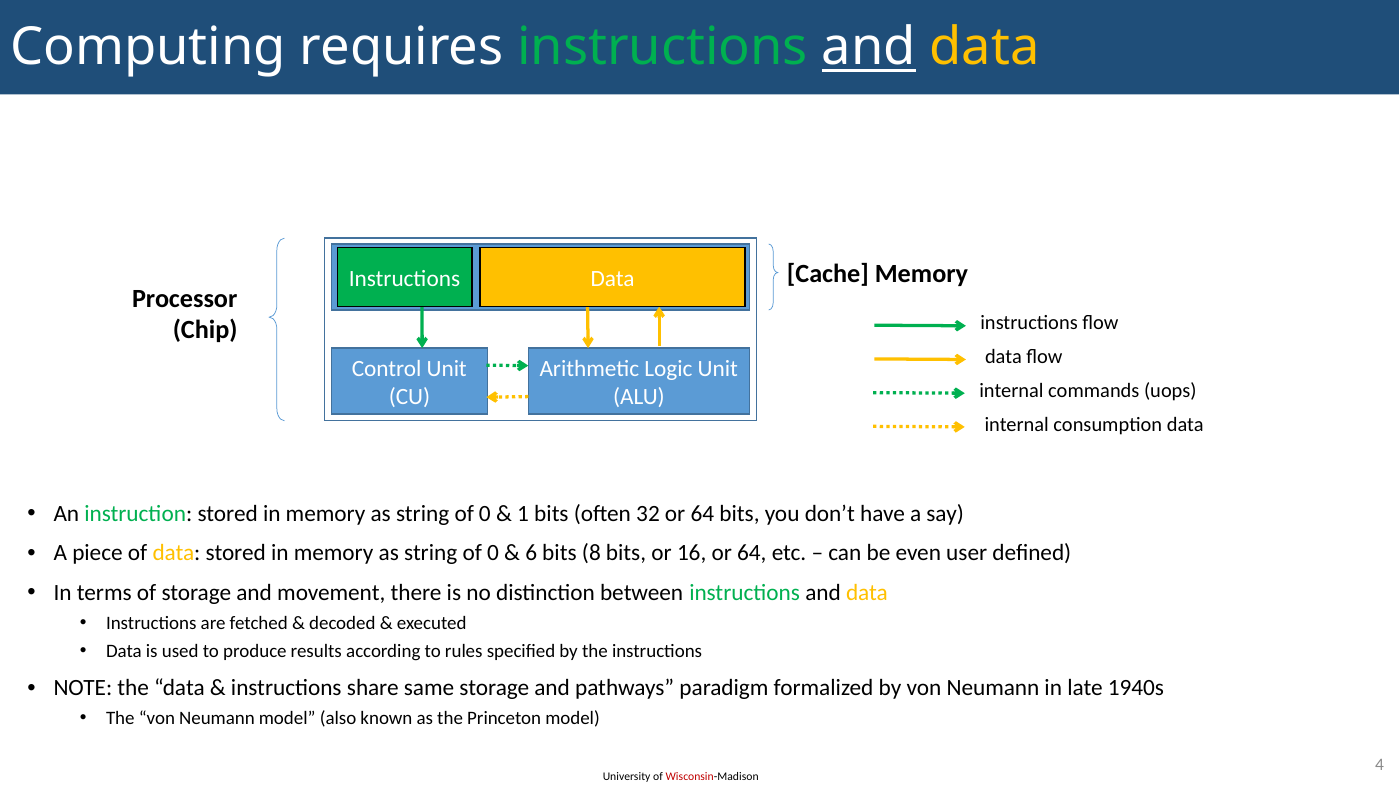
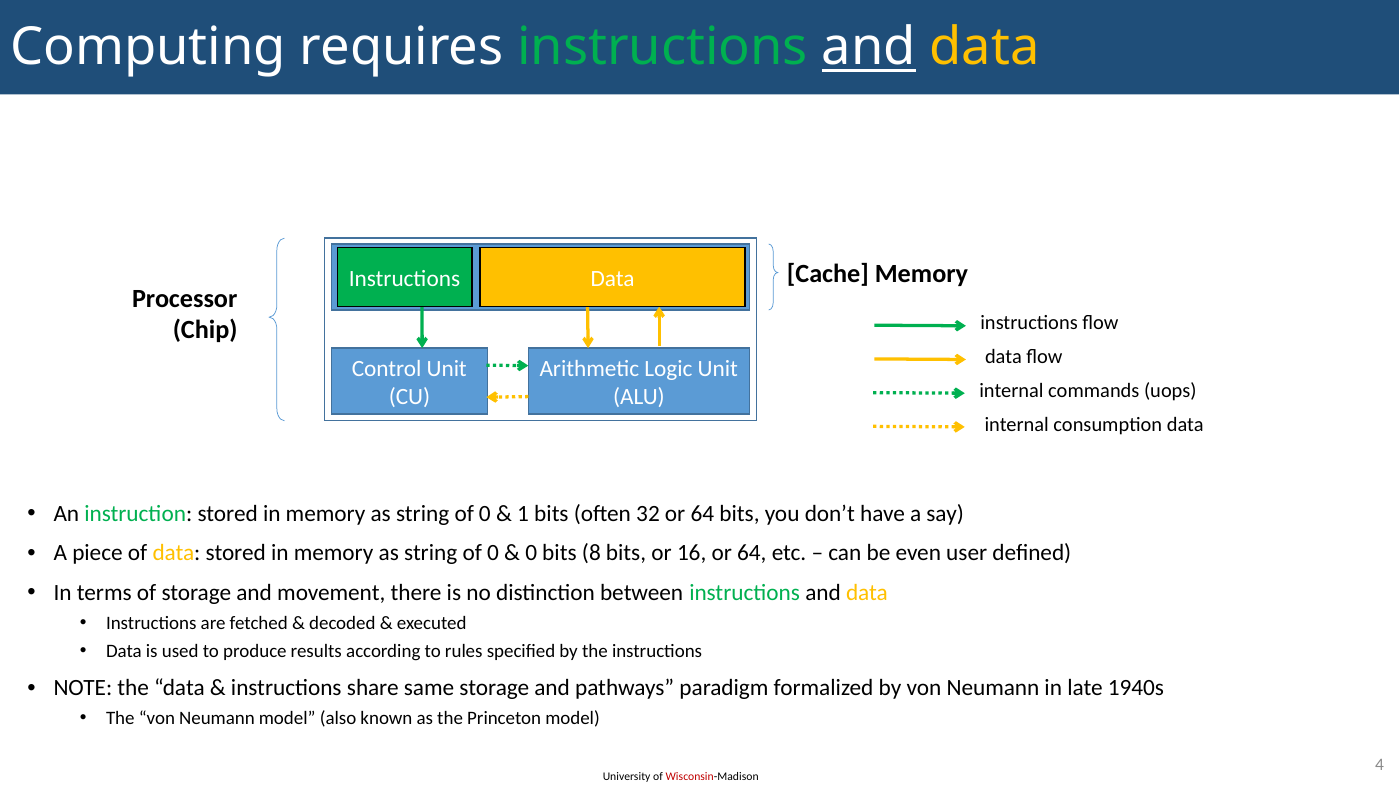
6 at (531, 553): 6 -> 0
